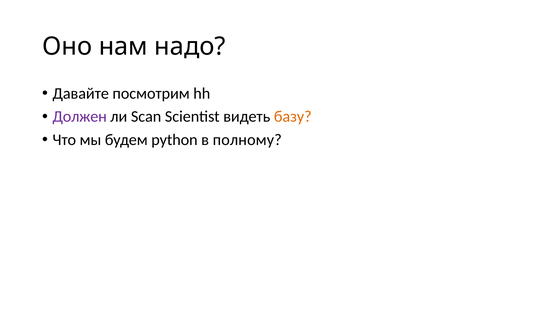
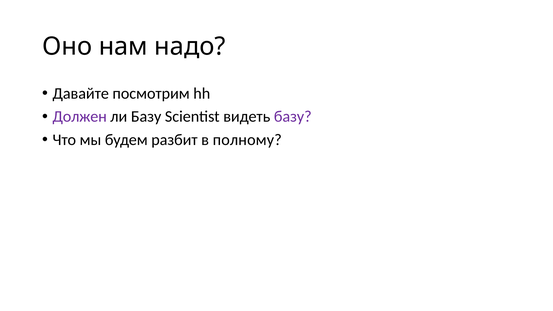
ли Scan: Scan -> Базу
базу at (293, 117) colour: orange -> purple
python: python -> разбит
